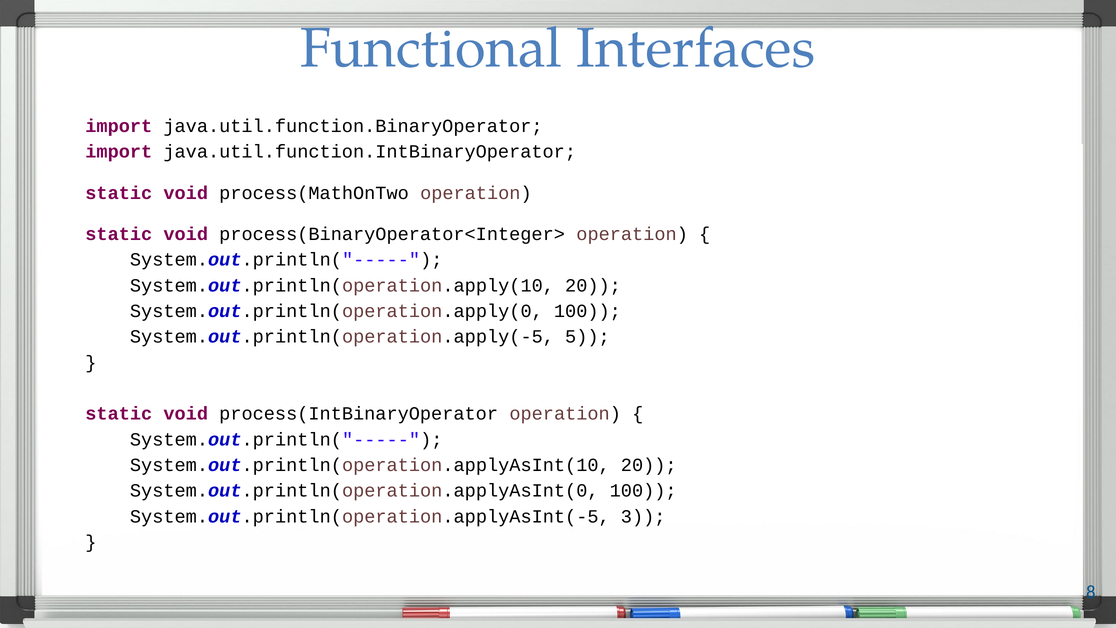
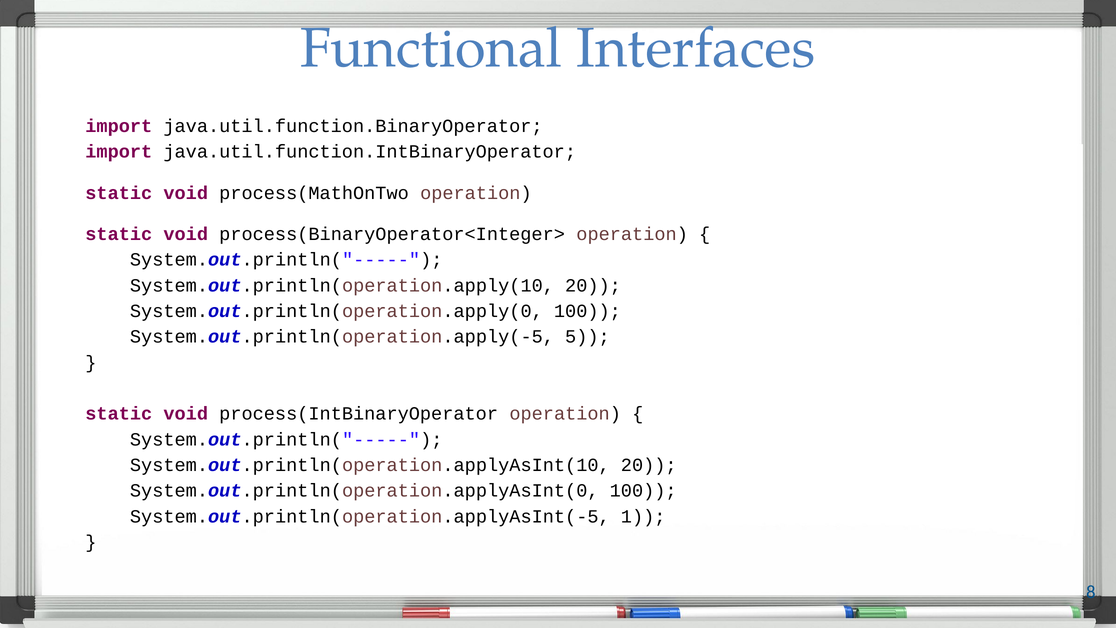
3: 3 -> 1
